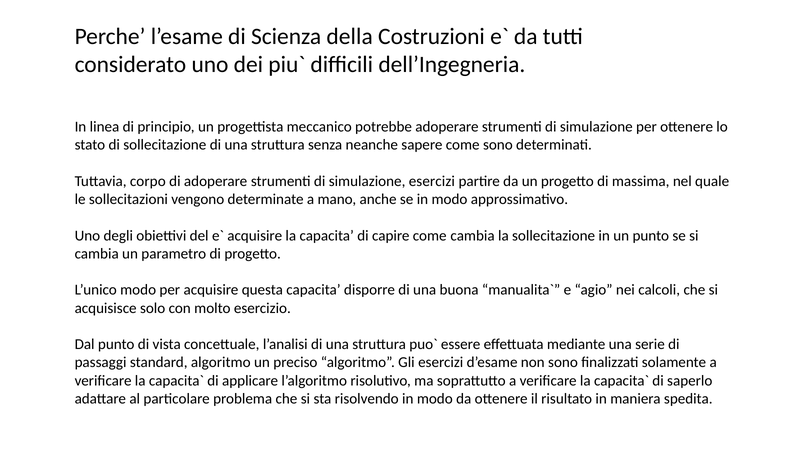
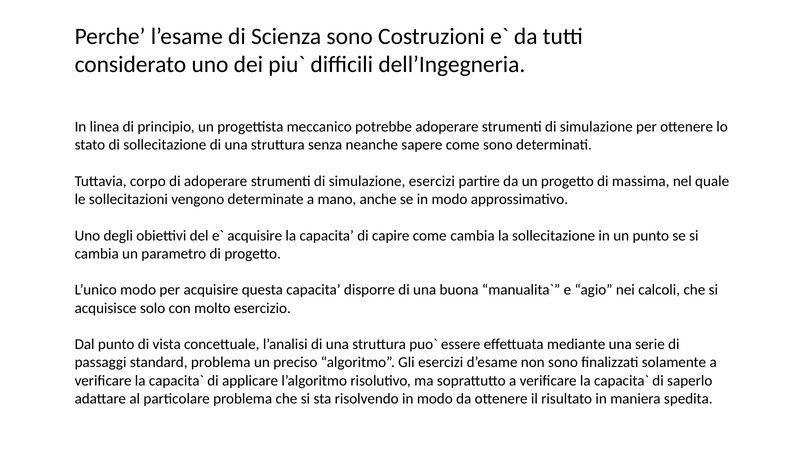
Scienza della: della -> sono
standard algoritmo: algoritmo -> problema
